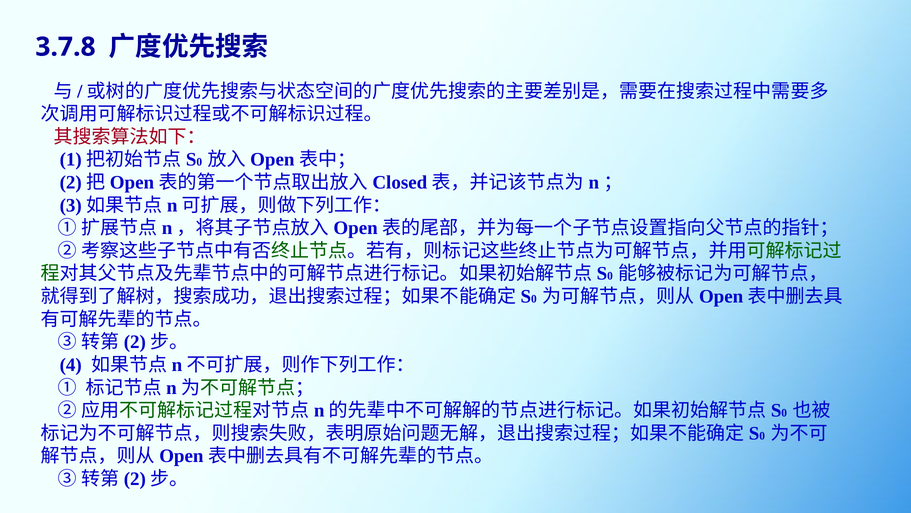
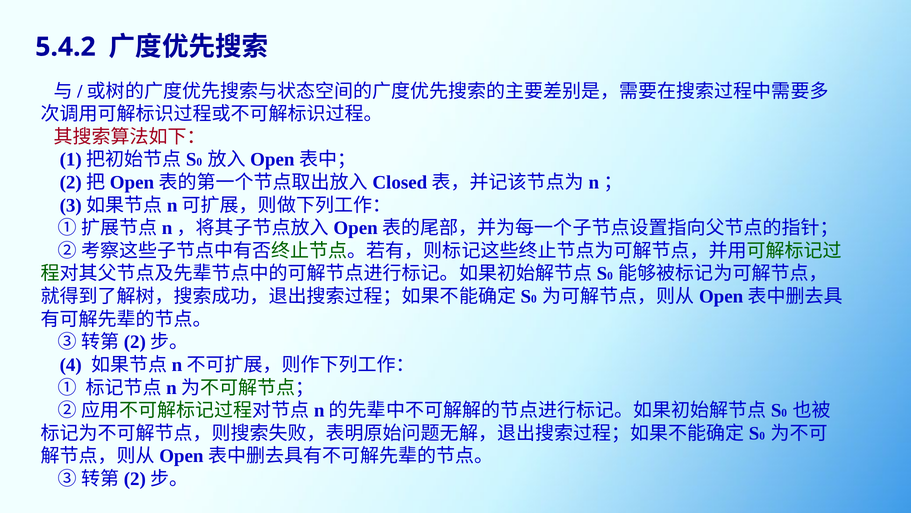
3.7.8: 3.7.8 -> 5.4.2
